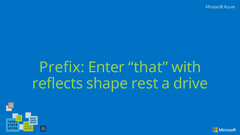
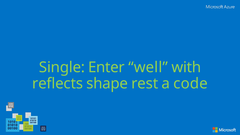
Prefix: Prefix -> Single
that: that -> well
drive: drive -> code
